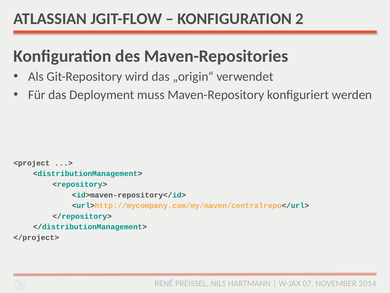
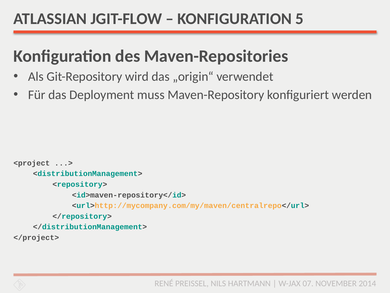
2: 2 -> 5
